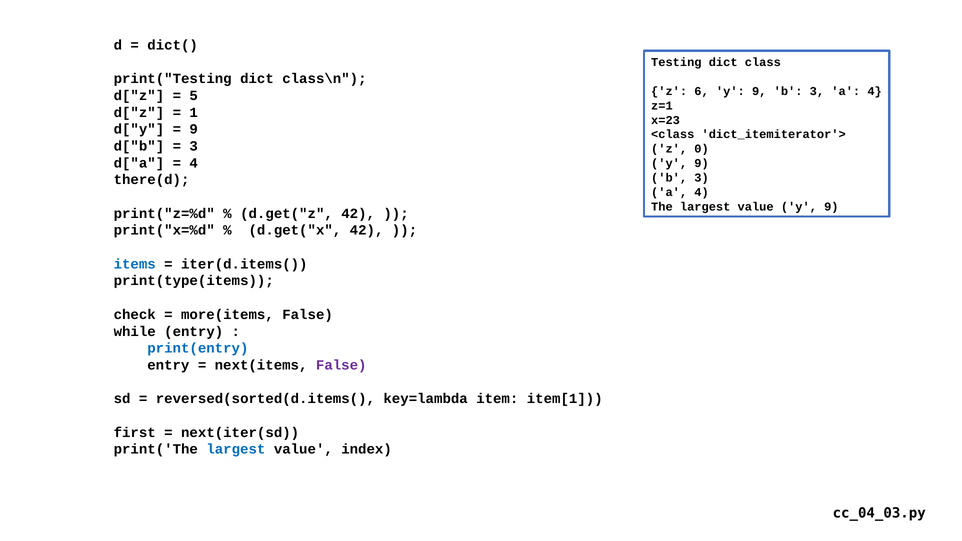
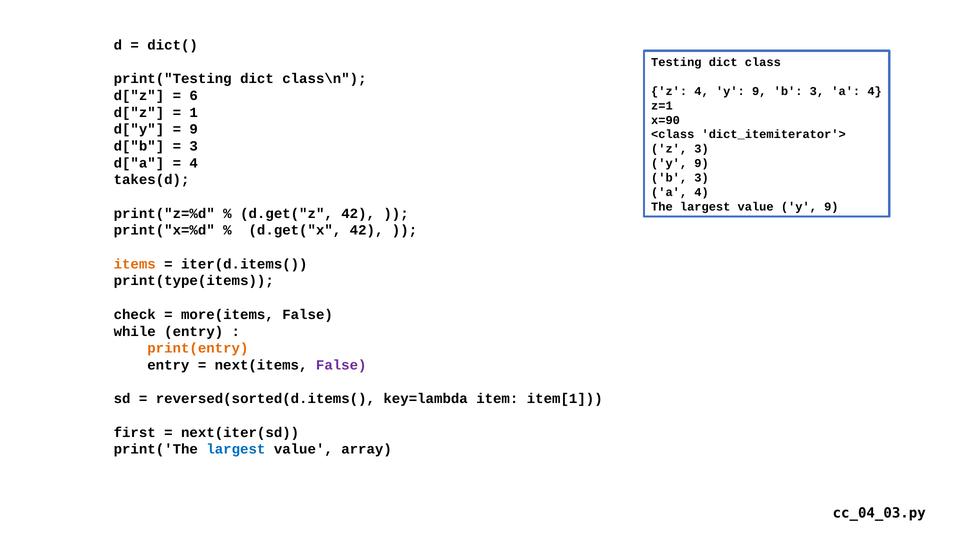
z 6: 6 -> 4
5: 5 -> 6
x=23: x=23 -> x=90
z 0: 0 -> 3
there(d: there(d -> takes(d
items colour: blue -> orange
print(entry colour: blue -> orange
index: index -> array
